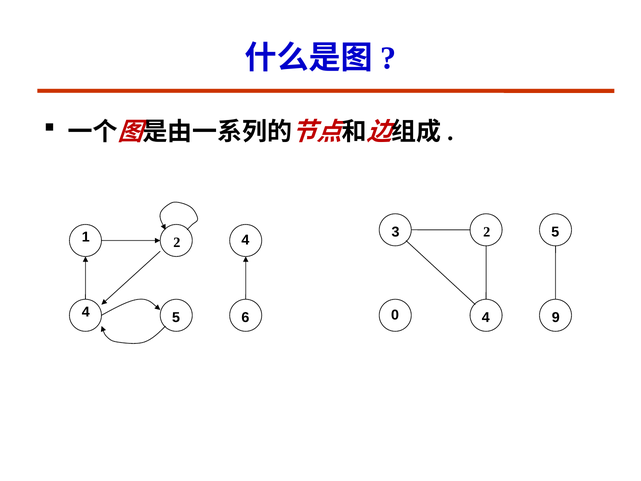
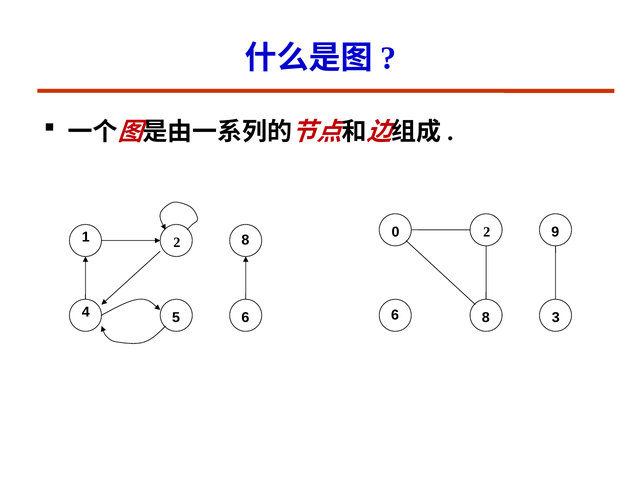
2 5: 5 -> 9
3: 3 -> 0
2 4: 4 -> 8
4 0: 0 -> 6
5 4: 4 -> 8
9: 9 -> 3
